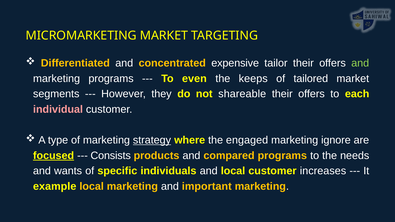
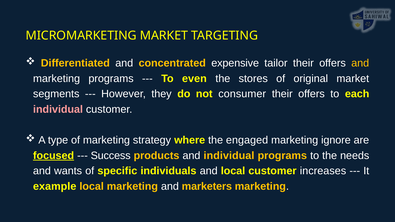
and at (360, 63) colour: light green -> yellow
keeps: keeps -> stores
tailored: tailored -> original
shareable: shareable -> consumer
strategy underline: present -> none
Consists: Consists -> Success
and compared: compared -> individual
important: important -> marketers
